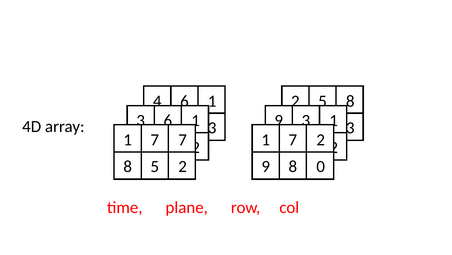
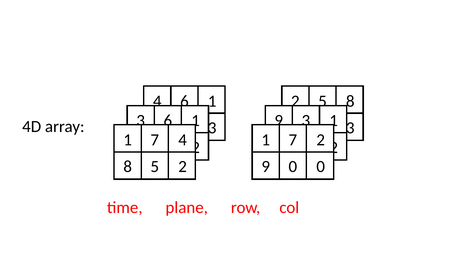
7 7: 7 -> 4
9 8: 8 -> 0
